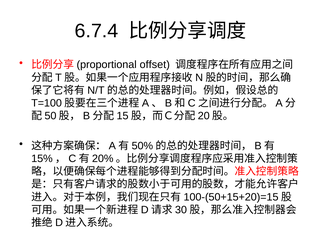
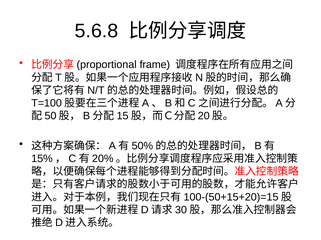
6.7.4: 6.7.4 -> 5.6.8
offset: offset -> frame
